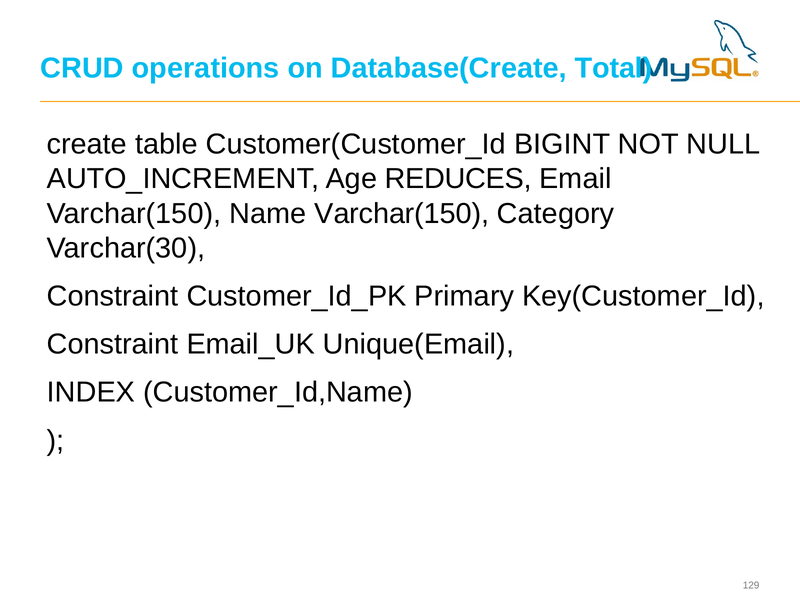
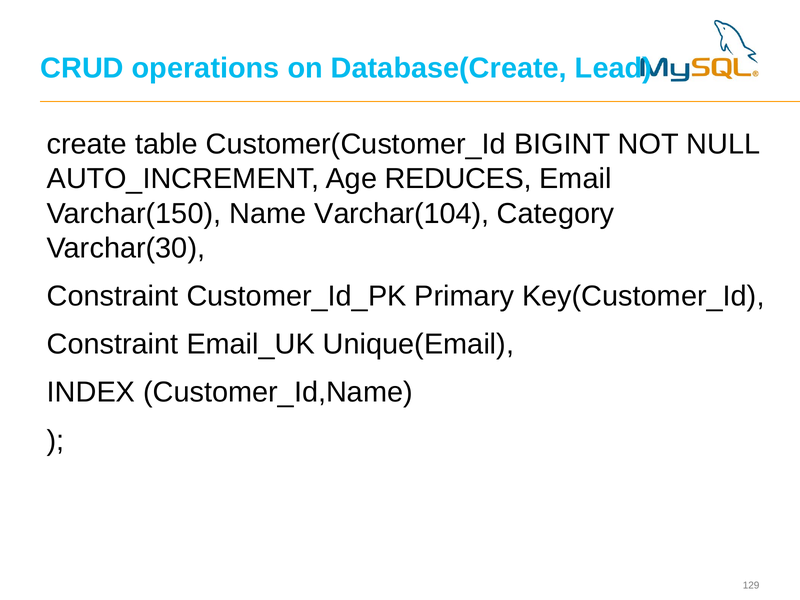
Total: Total -> Lead
Name Varchar(150: Varchar(150 -> Varchar(104
